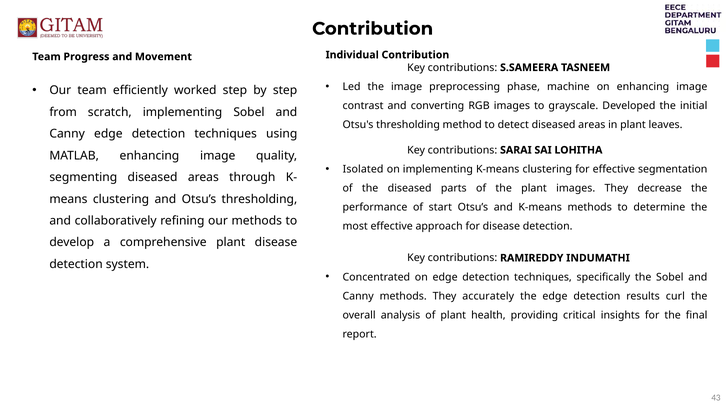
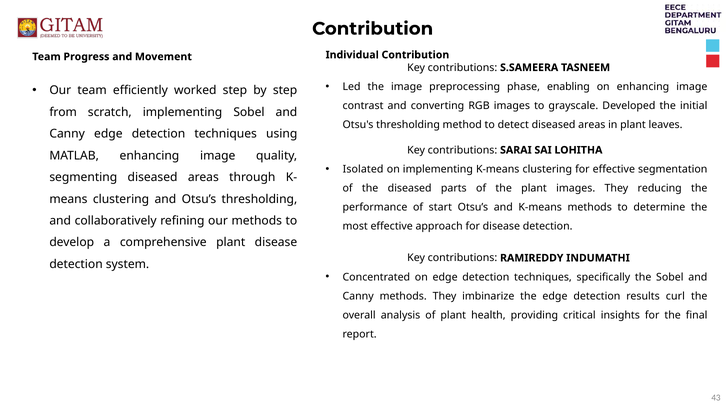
machine: machine -> enabling
decrease: decrease -> reducing
accurately: accurately -> imbinarize
